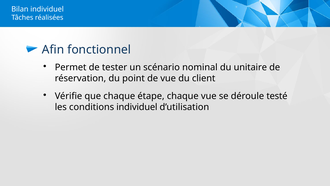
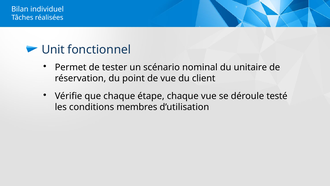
Afin: Afin -> Unit
conditions individuel: individuel -> membres
